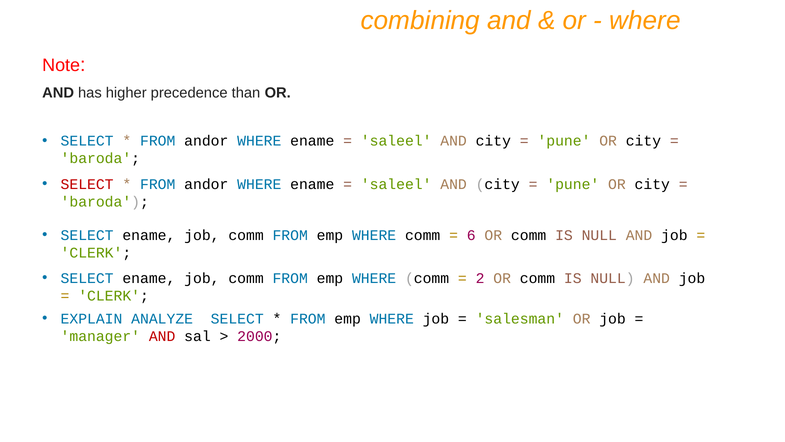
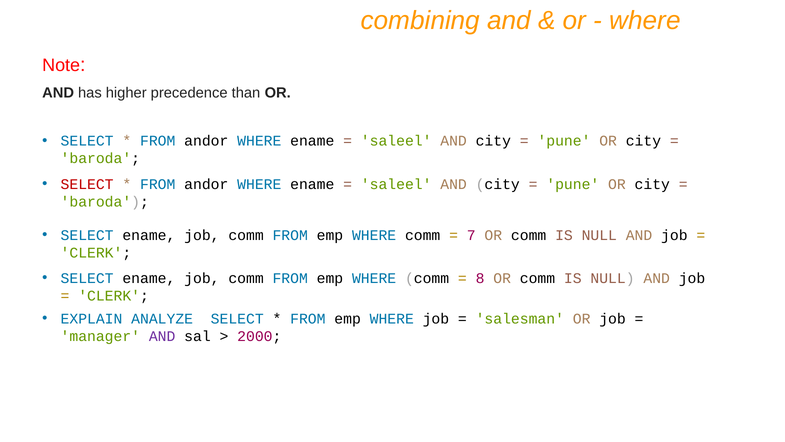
6: 6 -> 7
2: 2 -> 8
AND at (162, 336) colour: red -> purple
